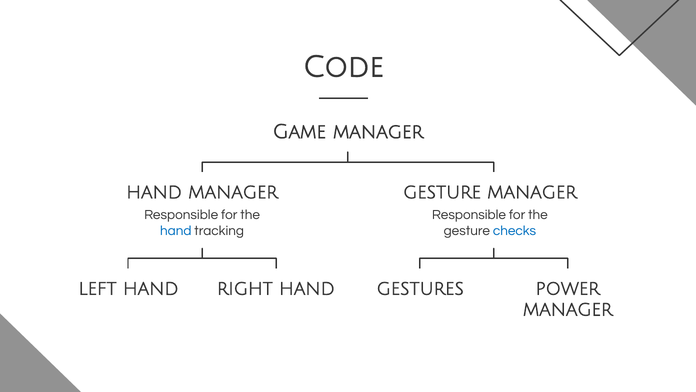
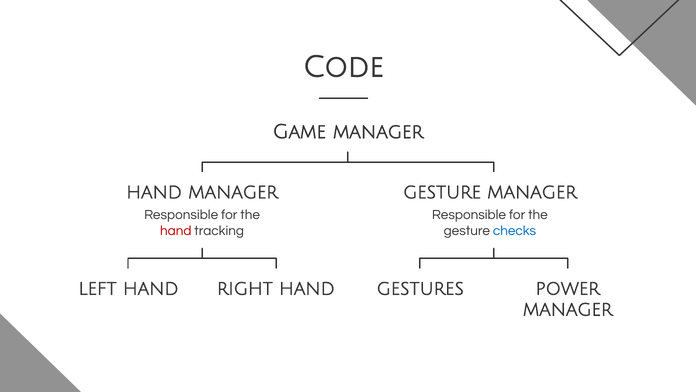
hand at (176, 231) colour: blue -> red
